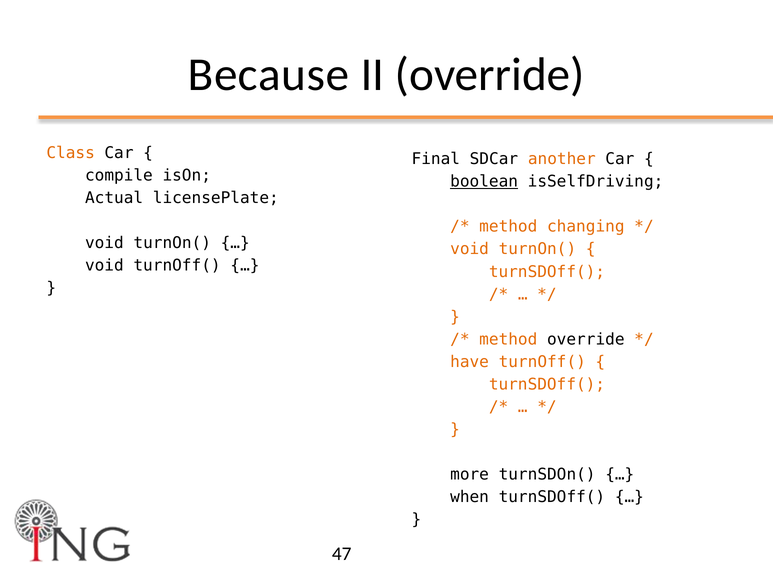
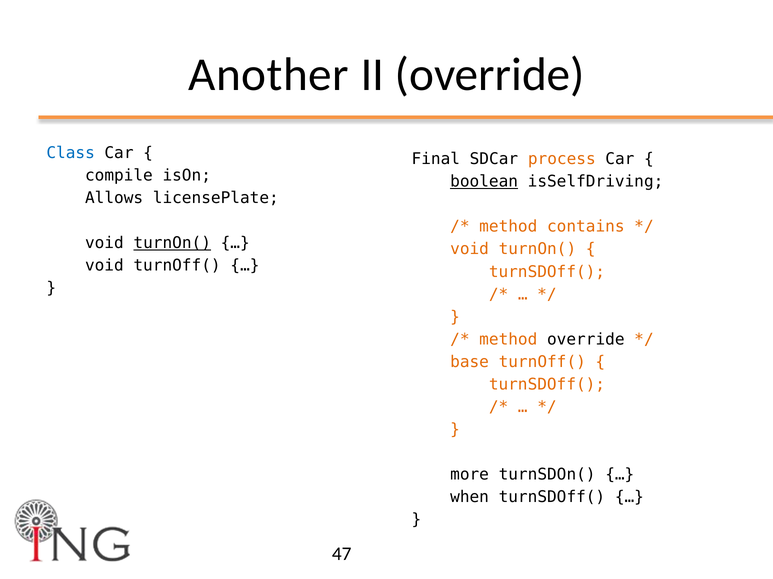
Because: Because -> Another
Class colour: orange -> blue
another: another -> process
Actual: Actual -> Allows
changing: changing -> contains
turnOn( at (172, 243) underline: none -> present
have: have -> base
